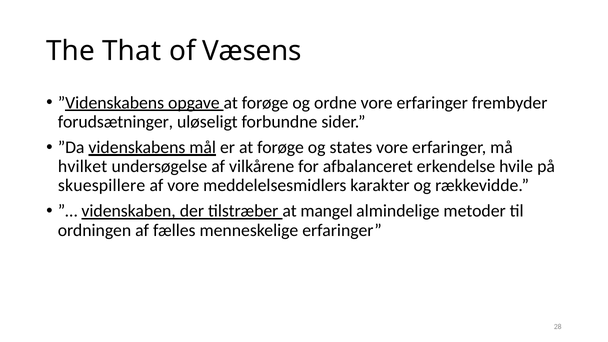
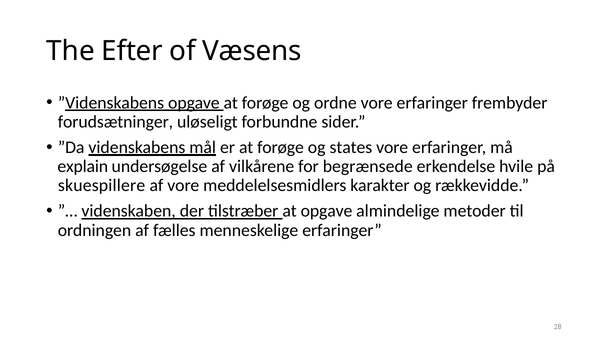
That: That -> Efter
hvilket: hvilket -> explain
afbalanceret: afbalanceret -> begrænsede
at mangel: mangel -> opgave
